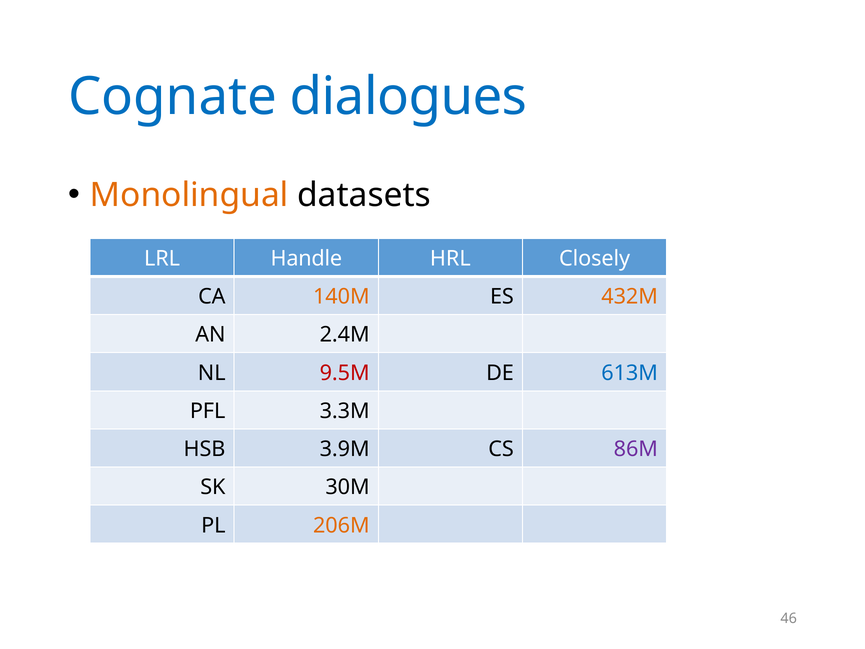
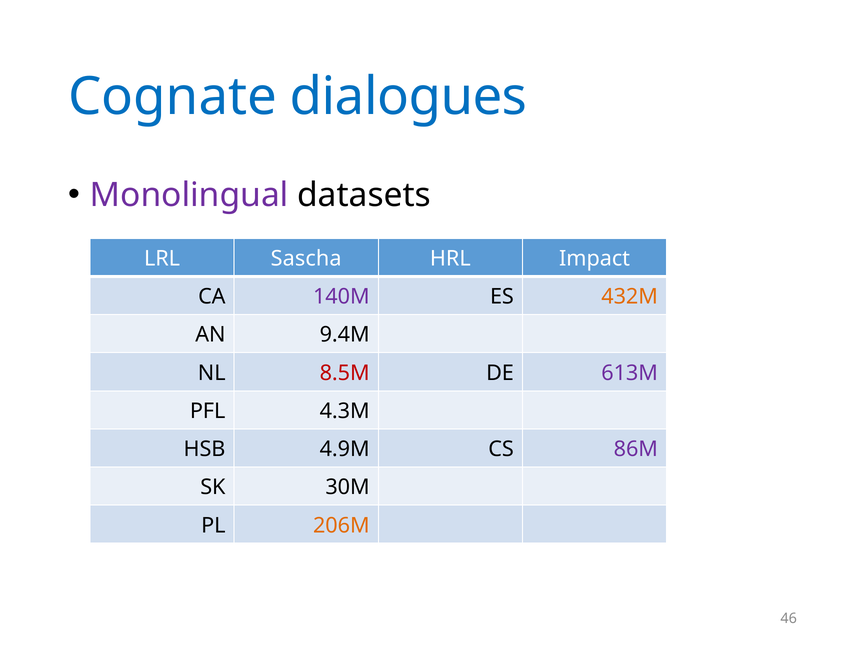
Monolingual colour: orange -> purple
Handle: Handle -> Sascha
Closely: Closely -> Impact
140M colour: orange -> purple
2.4M: 2.4M -> 9.4M
9.5M: 9.5M -> 8.5M
613M colour: blue -> purple
3.3M: 3.3M -> 4.3M
3.9M: 3.9M -> 4.9M
